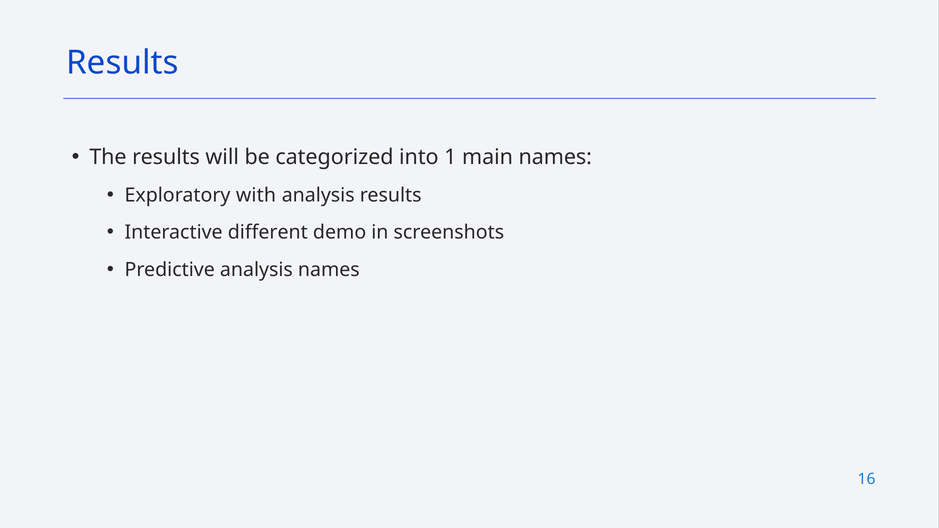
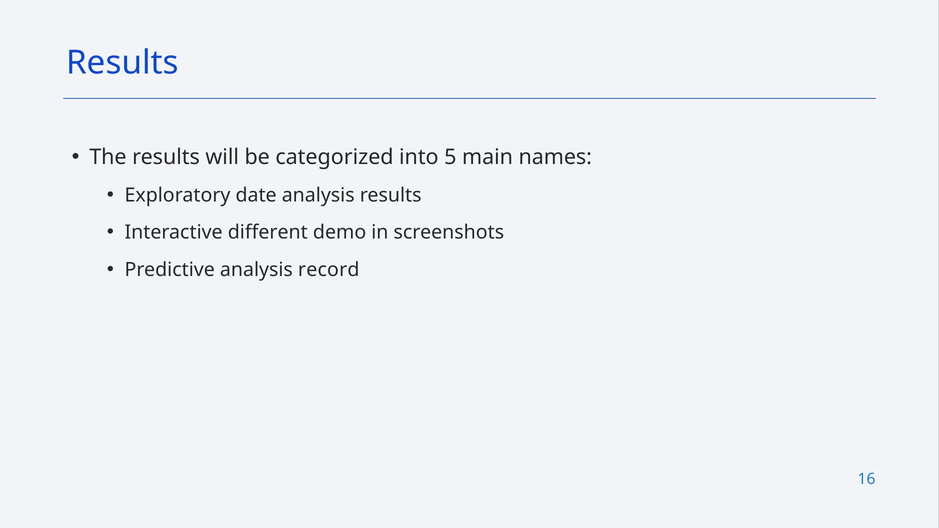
1: 1 -> 5
with: with -> date
analysis names: names -> record
